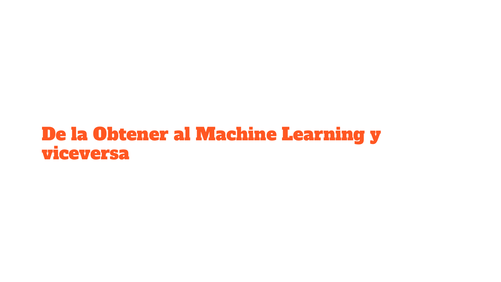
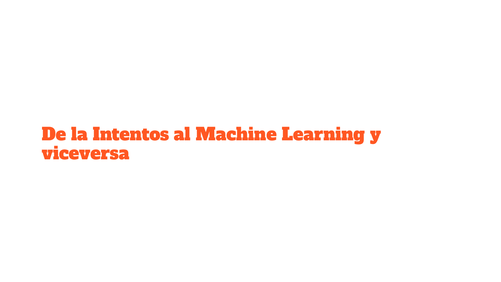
Obtener: Obtener -> Intentos
